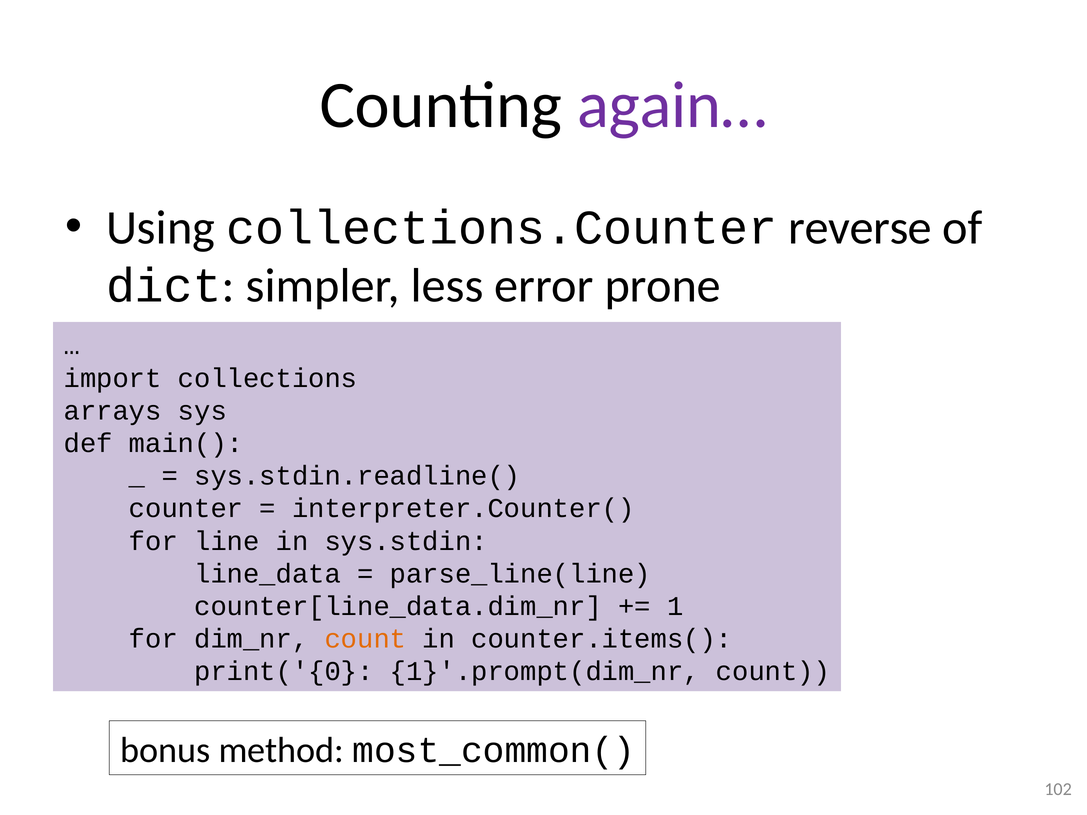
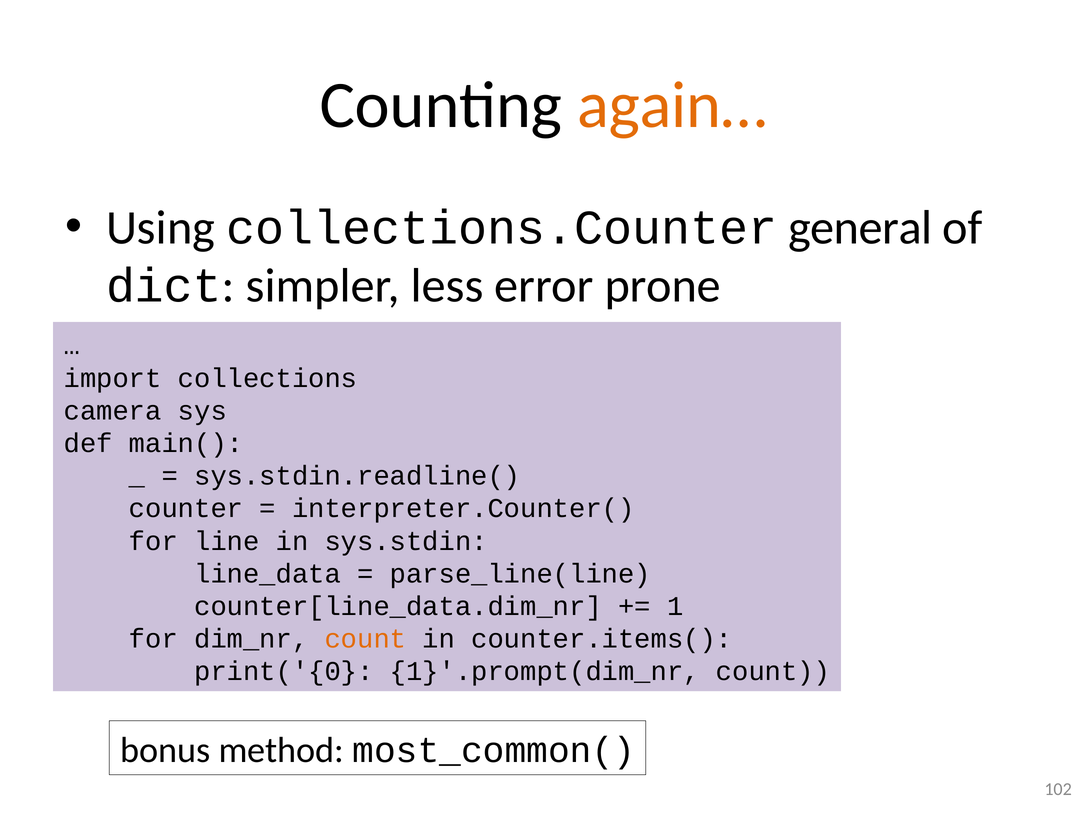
again… colour: purple -> orange
reverse: reverse -> general
arrays: arrays -> camera
